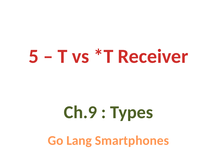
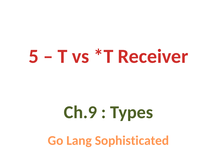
Smartphones: Smartphones -> Sophisticated
